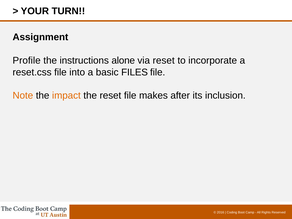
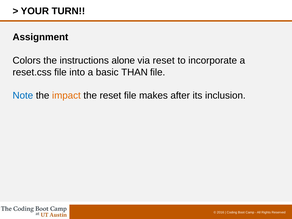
Profile: Profile -> Colors
FILES: FILES -> THAN
Note colour: orange -> blue
